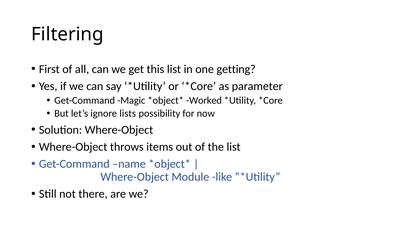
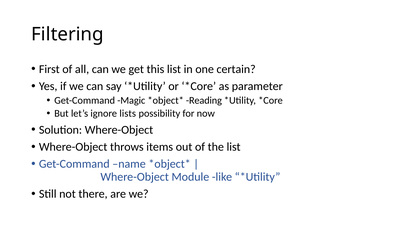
getting: getting -> certain
Worked: Worked -> Reading
